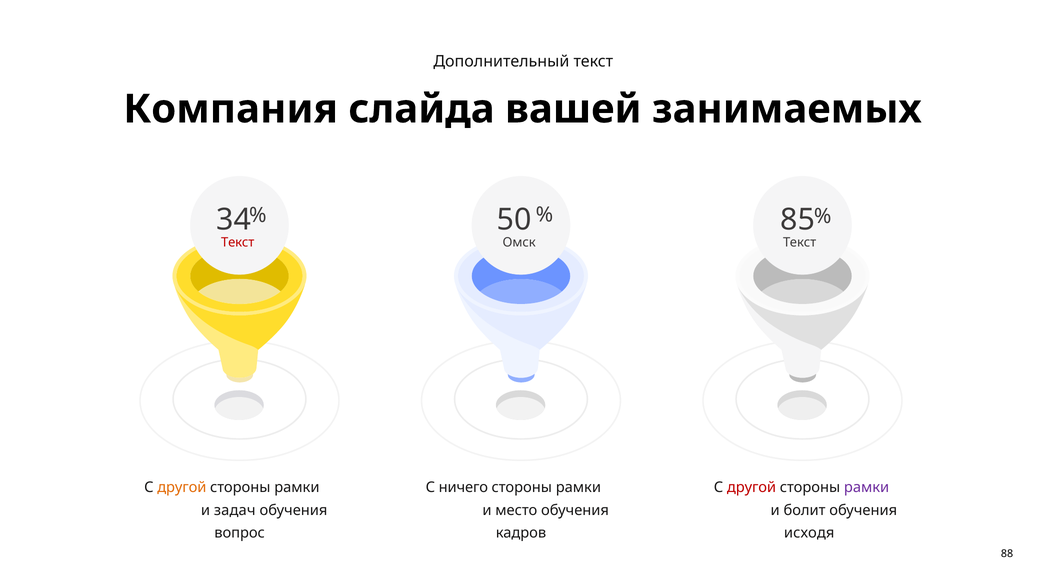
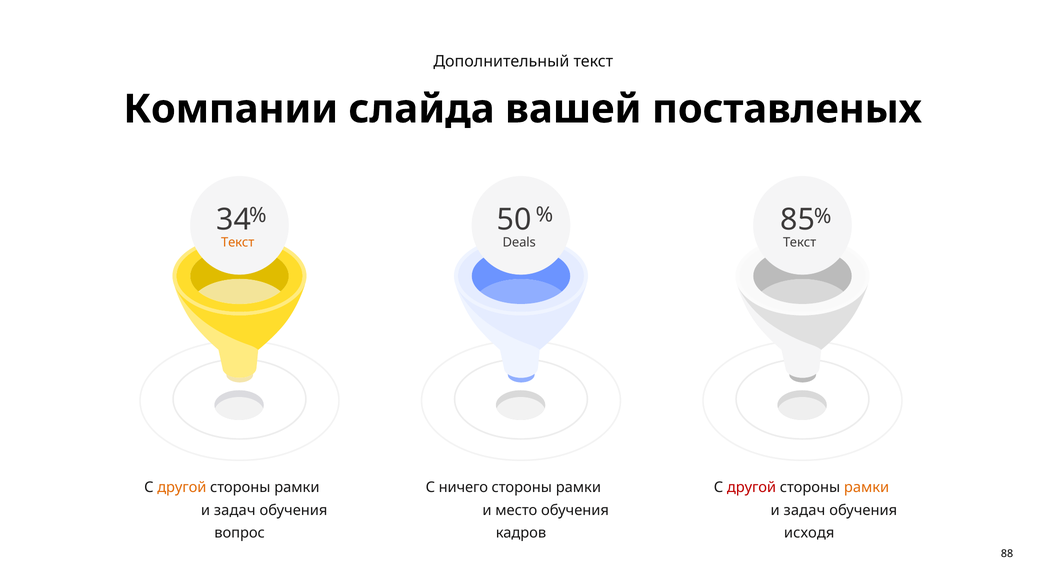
Компания: Компания -> Компании
занимаемых: занимаемых -> поставленых
Текст at (238, 242) colour: red -> orange
Омск: Омск -> Deals
рамки at (867, 488) colour: purple -> orange
болит at (805, 511): болит -> задач
